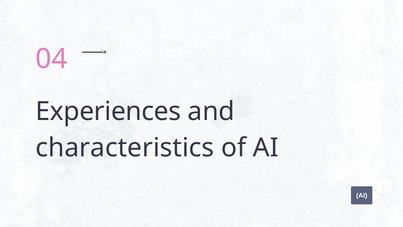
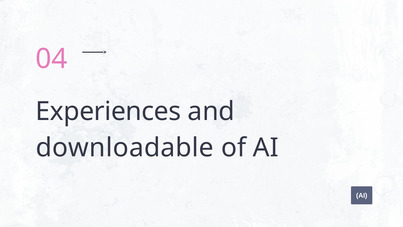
characteristics: characteristics -> downloadable
